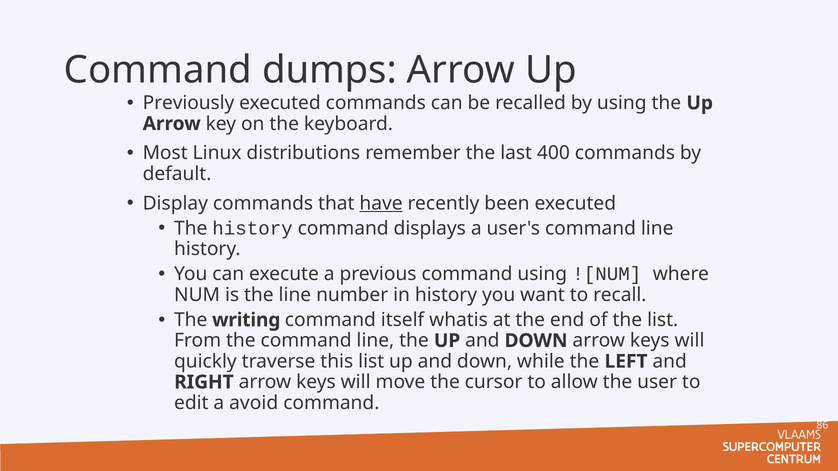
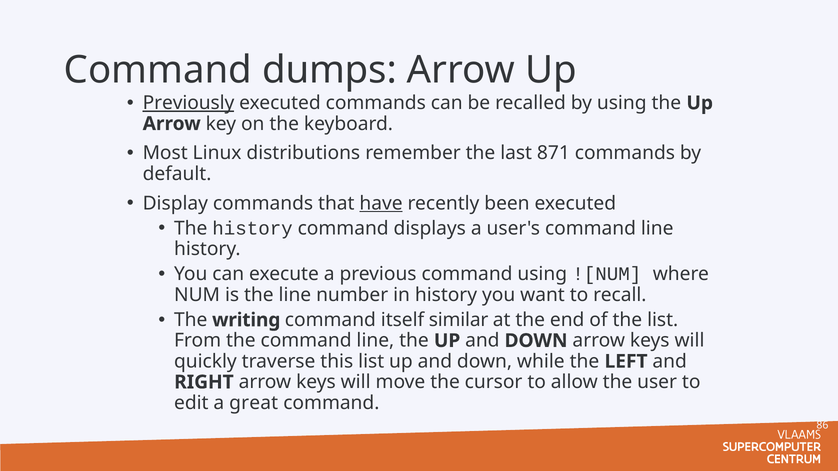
Previously underline: none -> present
400: 400 -> 871
whatis: whatis -> similar
avoid: avoid -> great
